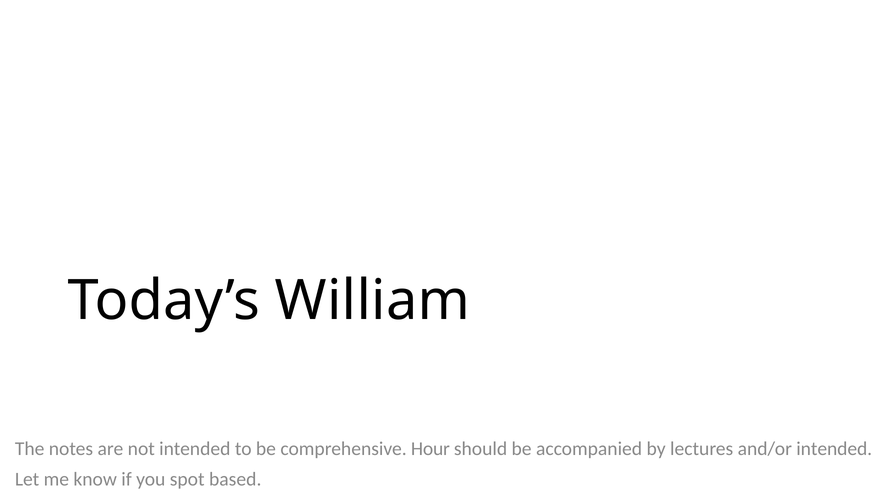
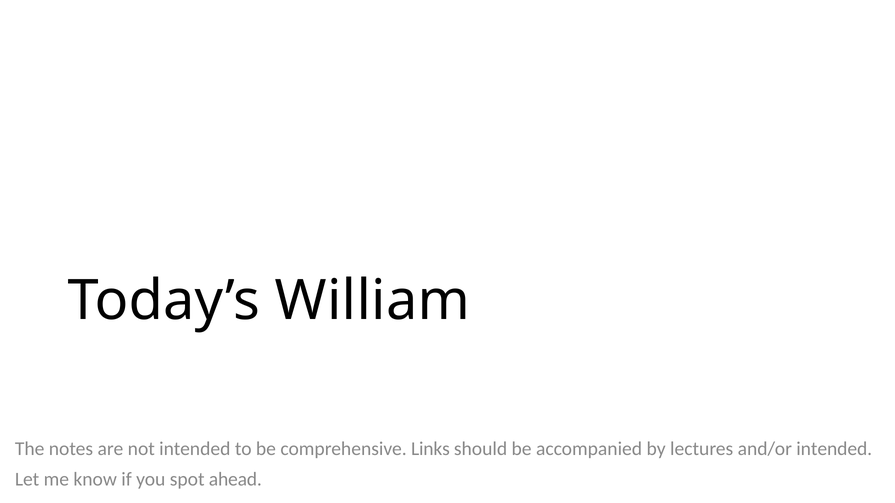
Hour: Hour -> Links
based: based -> ahead
